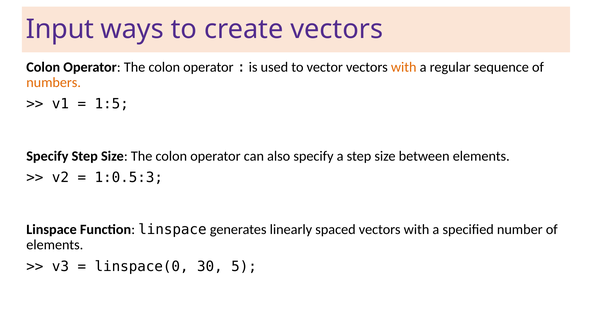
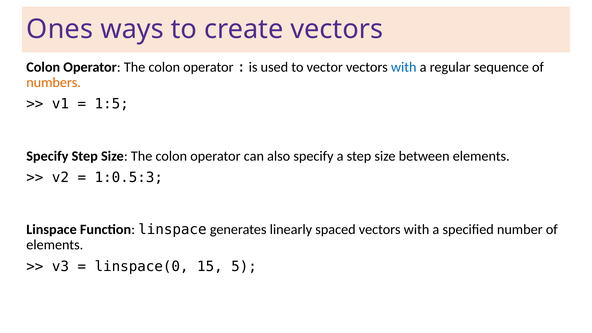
Input: Input -> Ones
with at (404, 67) colour: orange -> blue
30: 30 -> 15
